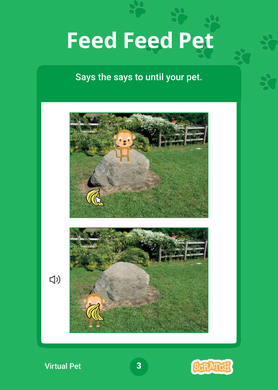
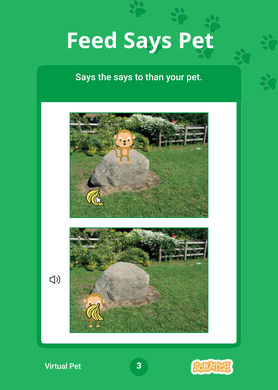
Feed Feed: Feed -> Says
until: until -> than
